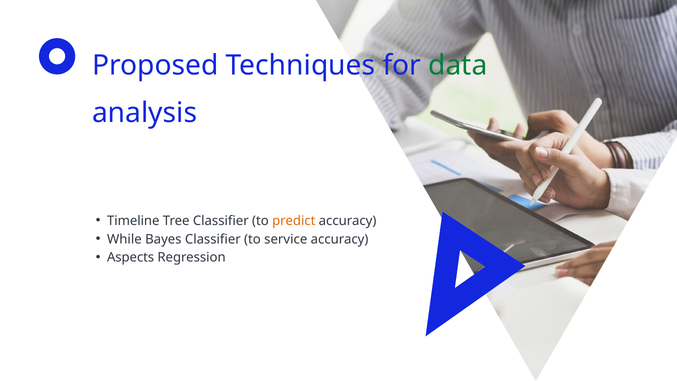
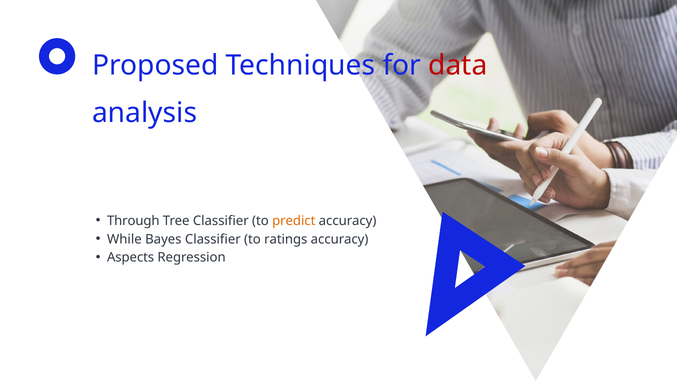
data colour: green -> red
Timeline: Timeline -> Through
service: service -> ratings
